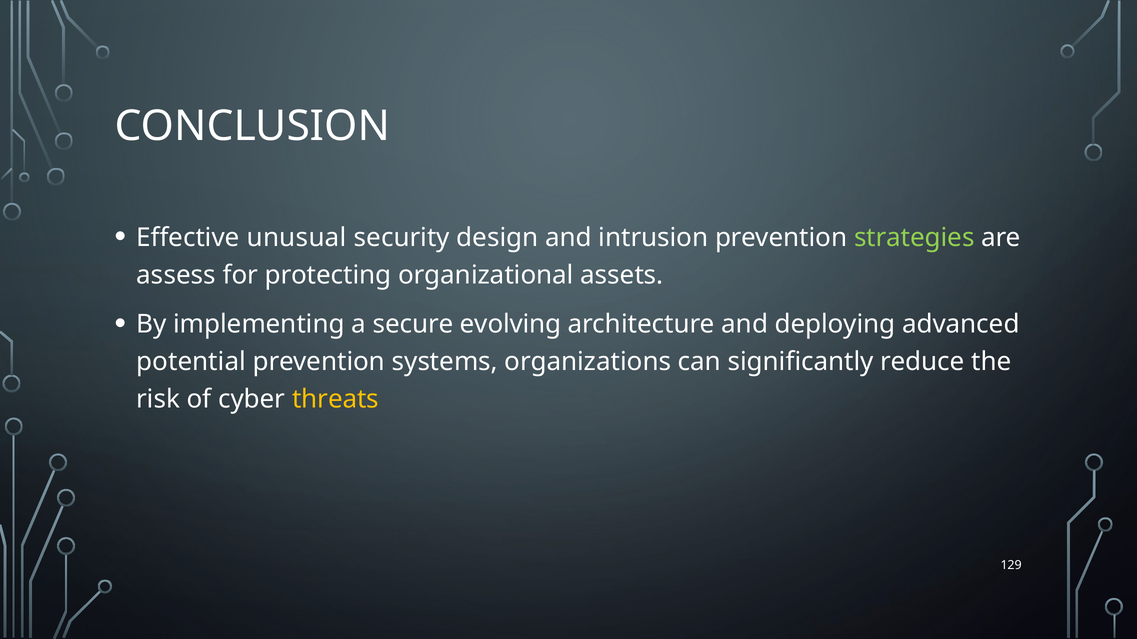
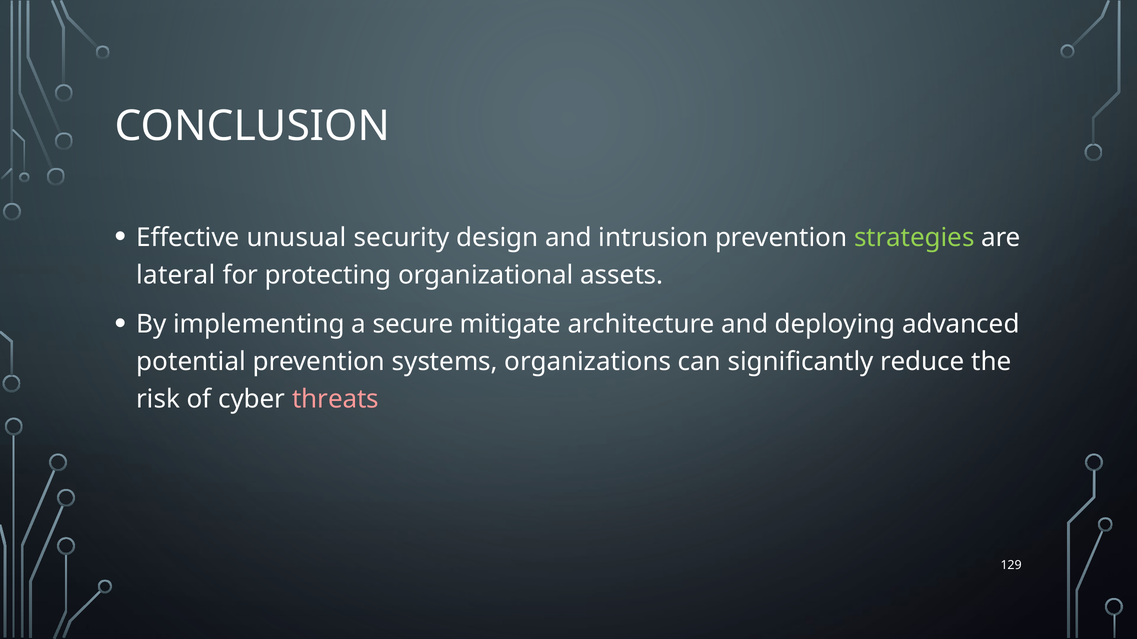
assess: assess -> lateral
evolving: evolving -> mitigate
threats colour: yellow -> pink
